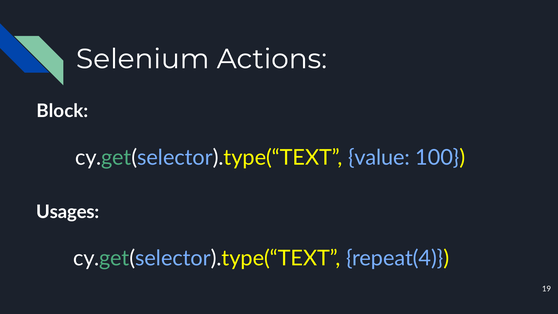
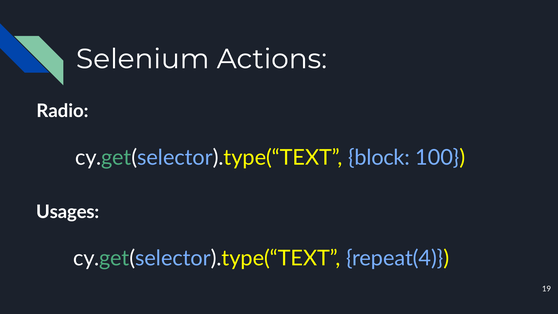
Block: Block -> Radio
value: value -> block
